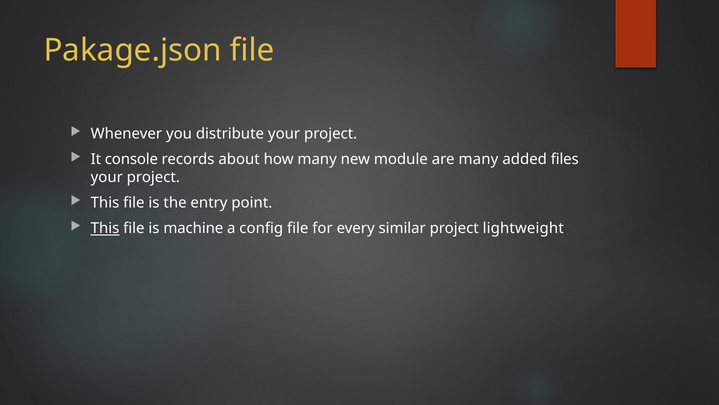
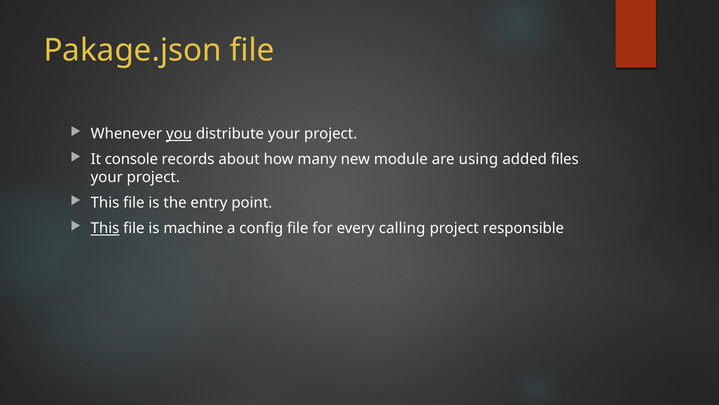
you underline: none -> present
are many: many -> using
similar: similar -> calling
lightweight: lightweight -> responsible
